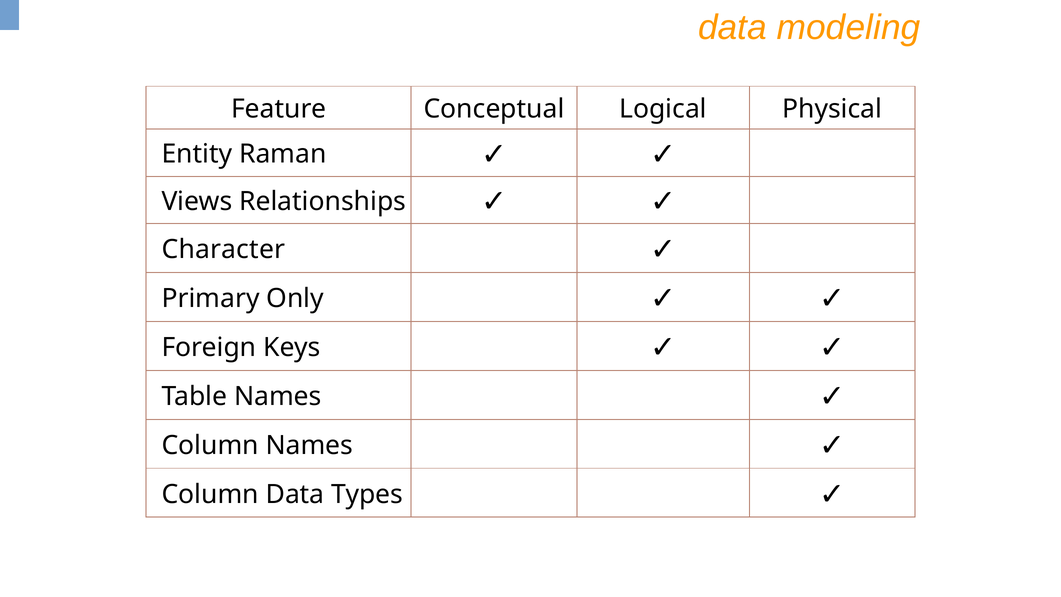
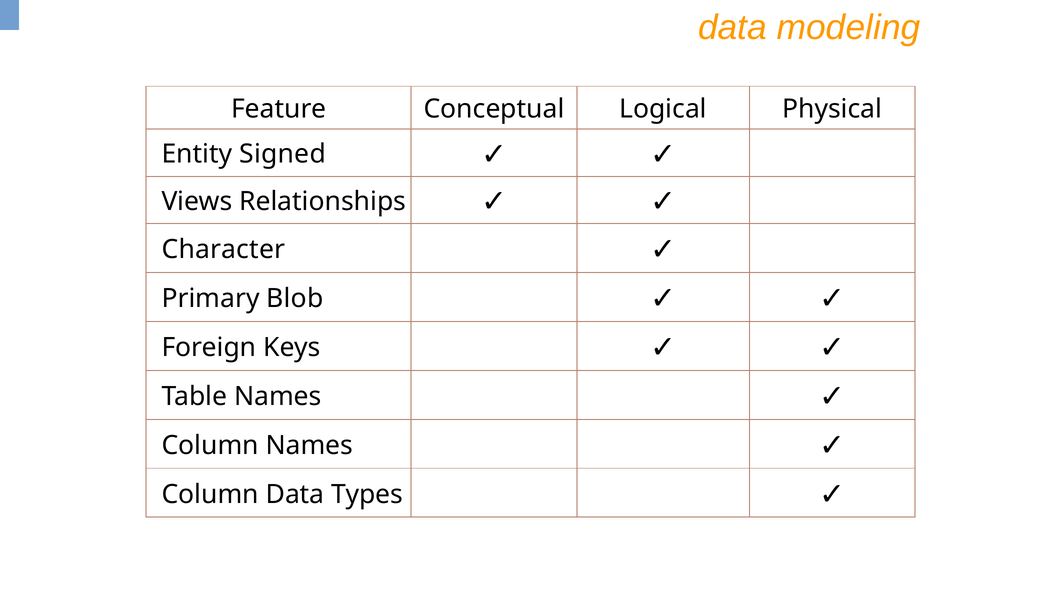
Raman: Raman -> Signed
Only: Only -> Blob
